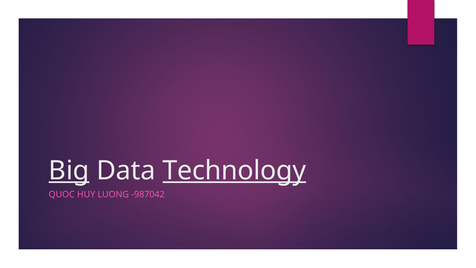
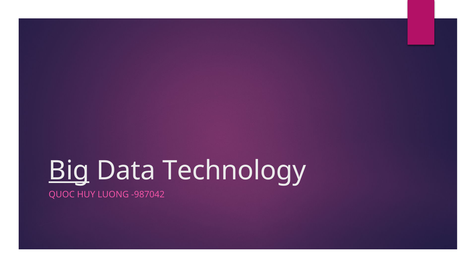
Technology underline: present -> none
